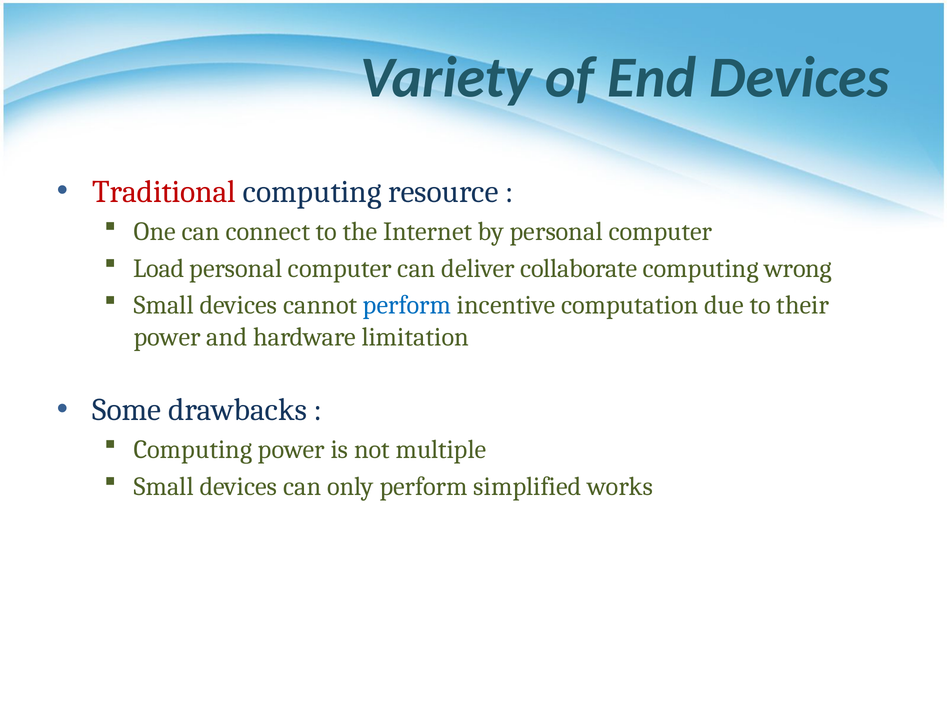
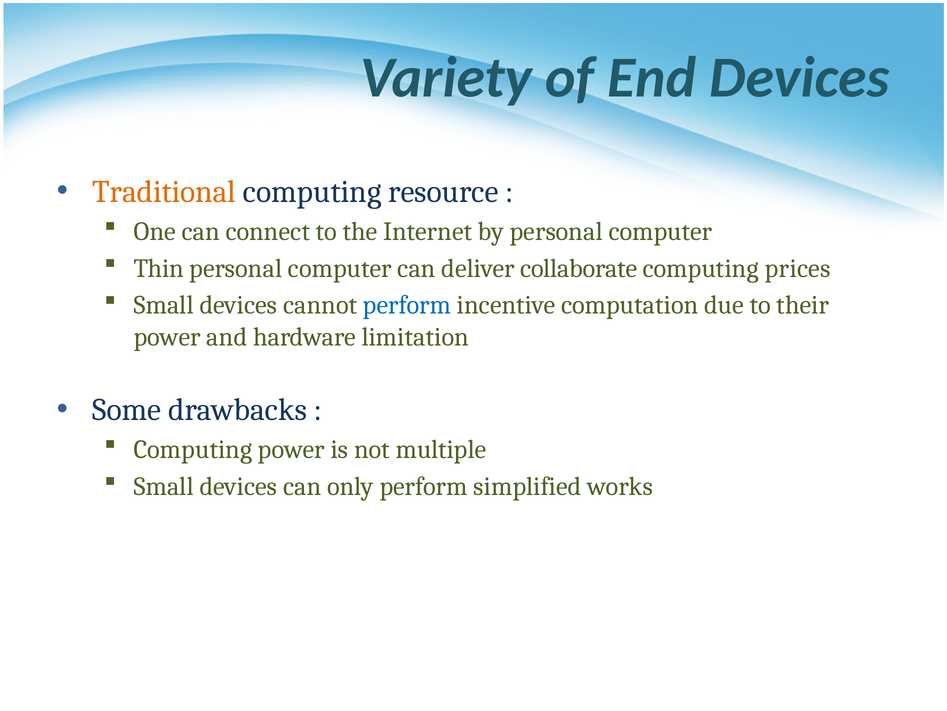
Traditional colour: red -> orange
Load: Load -> Thin
wrong: wrong -> prices
